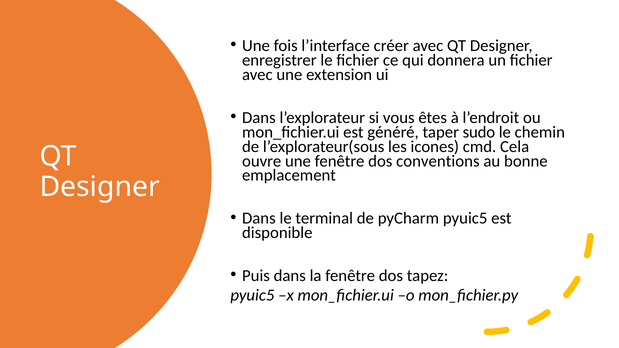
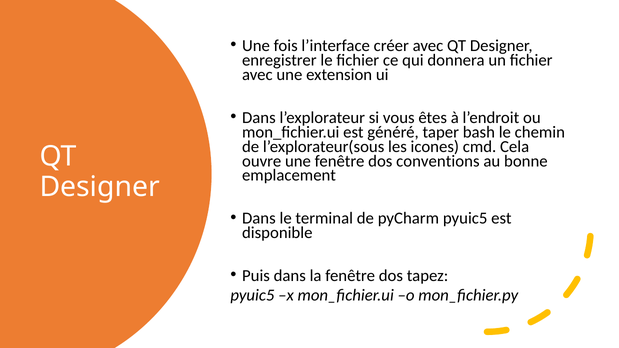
sudo: sudo -> bash
